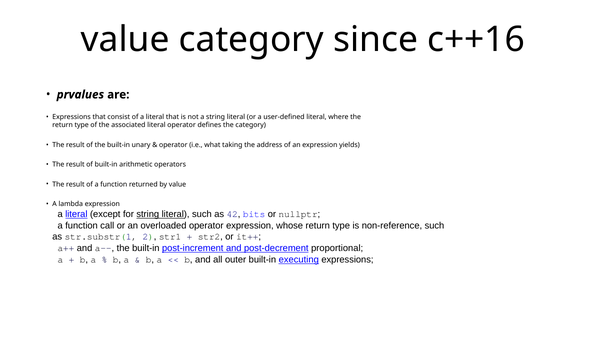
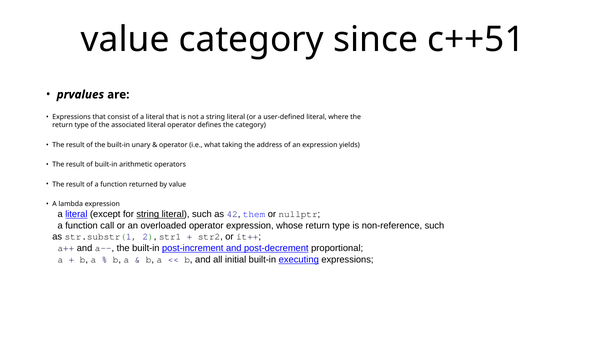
c++16: c++16 -> c++51
bits: bits -> them
outer: outer -> initial
